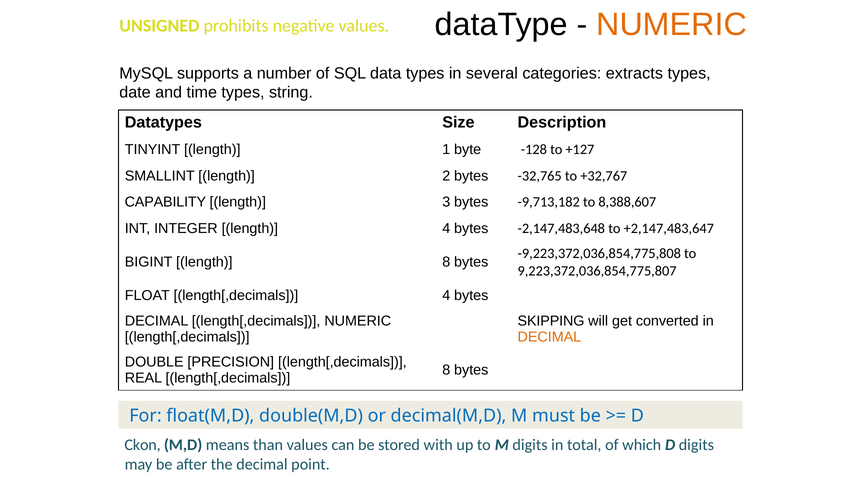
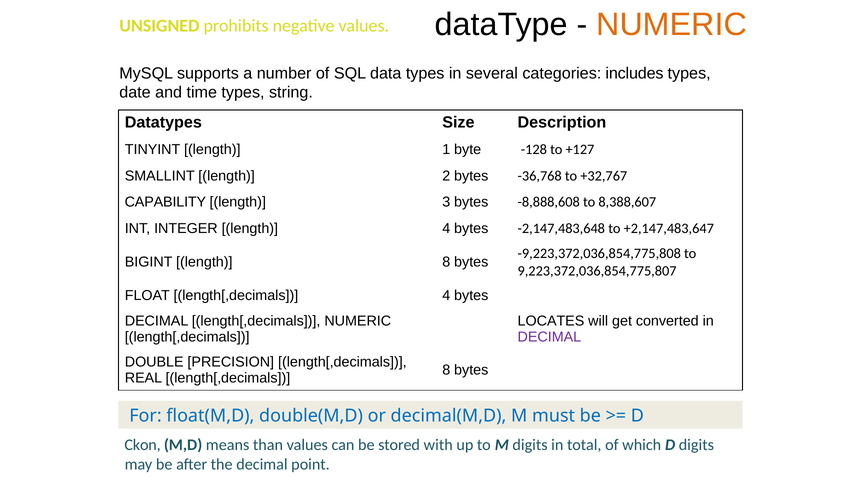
extracts: extracts -> includes
-32,765: -32,765 -> -36,768
-9,713,182: -9,713,182 -> -8,888,608
SKIPPING: SKIPPING -> LOCATES
DECIMAL at (549, 337) colour: orange -> purple
